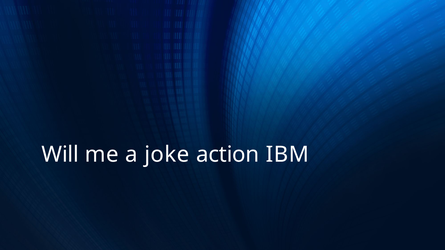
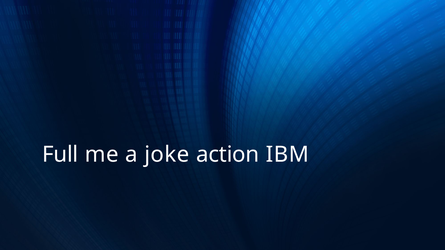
Will: Will -> Full
